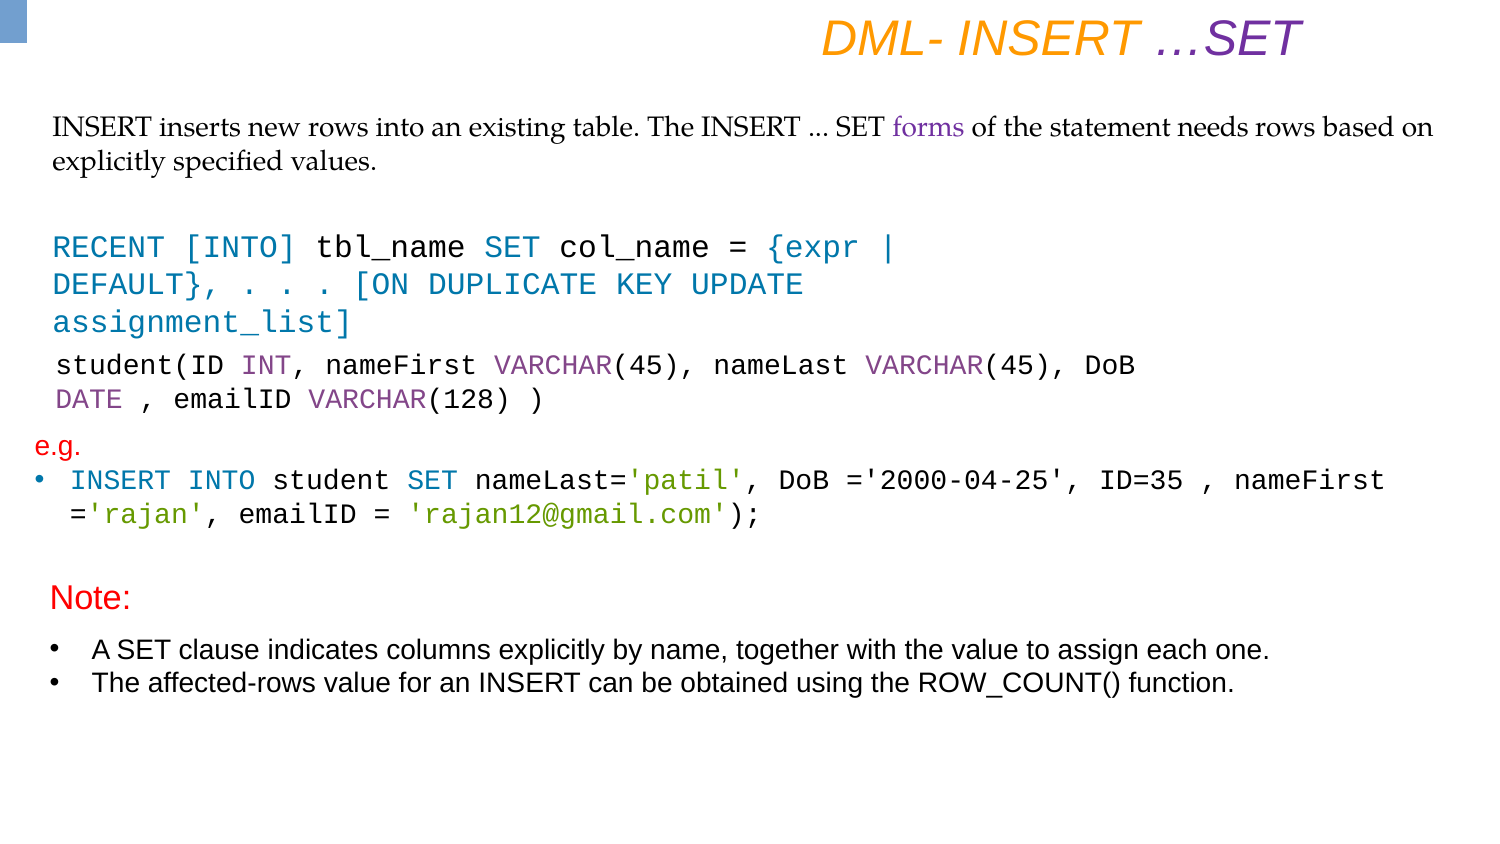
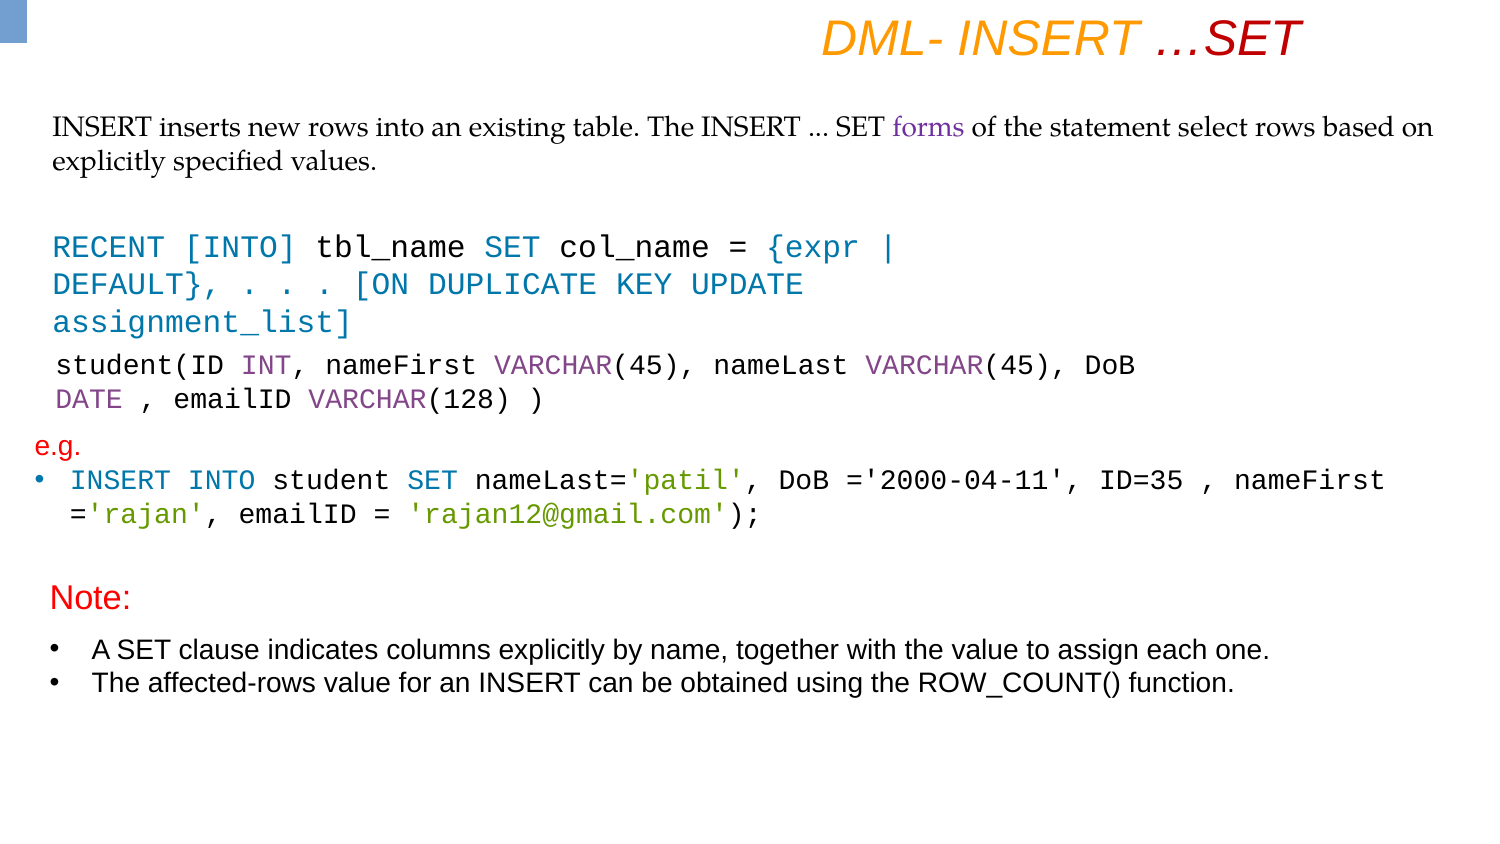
…SET colour: purple -> red
needs: needs -> select
='2000-04-25: ='2000-04-25 -> ='2000-04-11
